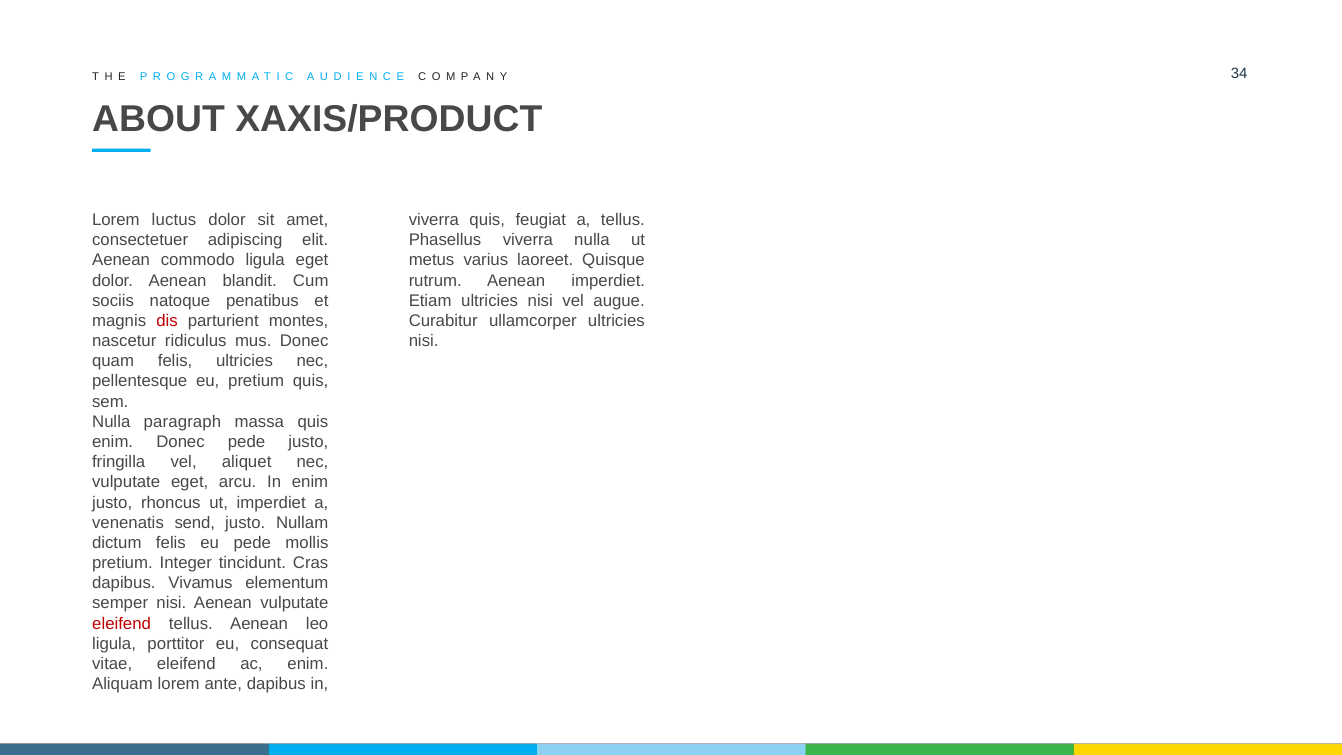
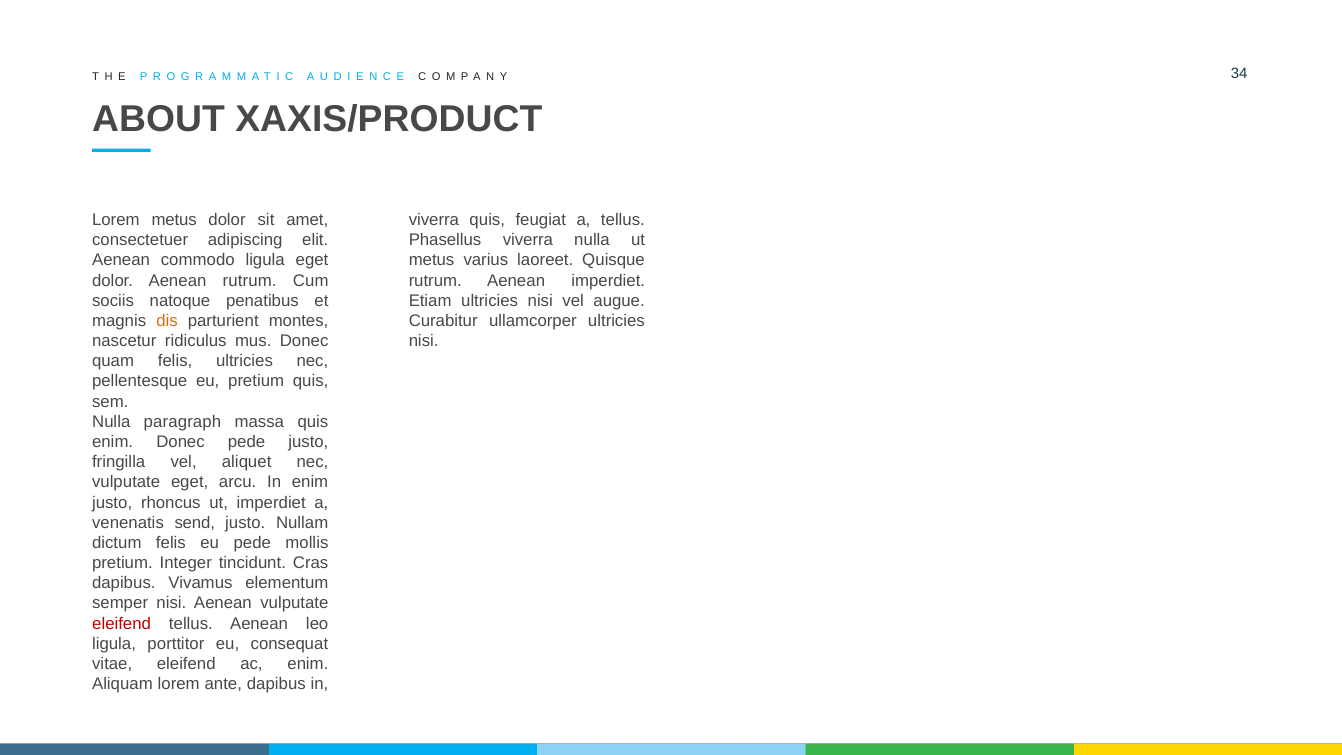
Lorem luctus: luctus -> metus
Aenean blandit: blandit -> rutrum
dis colour: red -> orange
